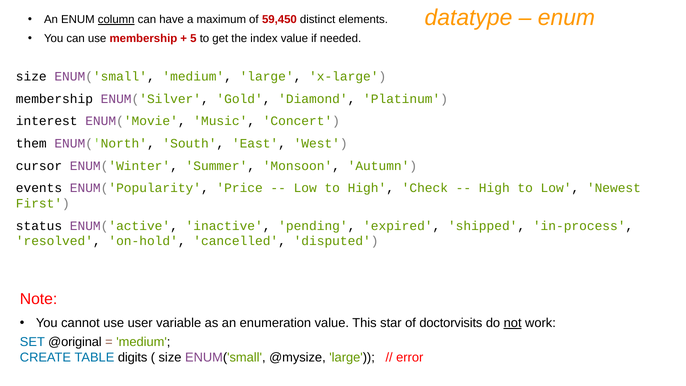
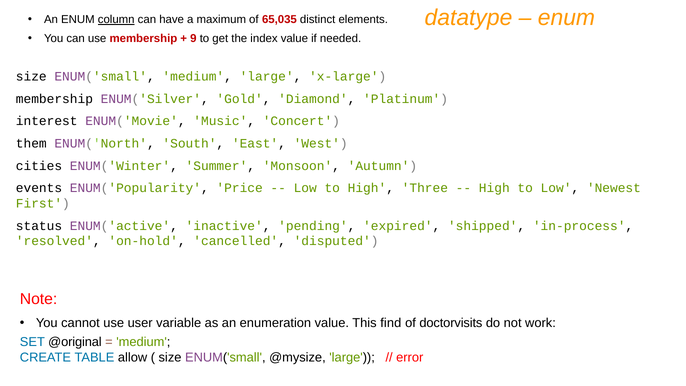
59,450: 59,450 -> 65,035
5: 5 -> 9
cursor: cursor -> cities
Check: Check -> Three
star: star -> find
not underline: present -> none
digits: digits -> allow
